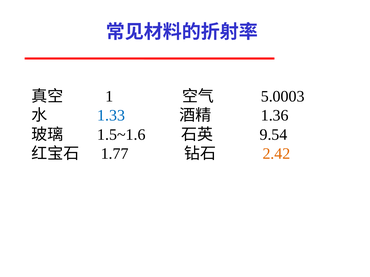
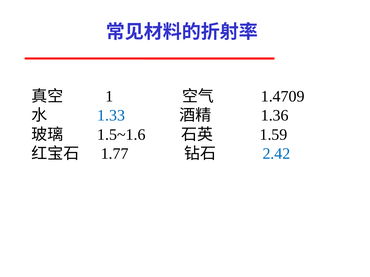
5.0003: 5.0003 -> 1.4709
9.54: 9.54 -> 1.59
2.42 colour: orange -> blue
